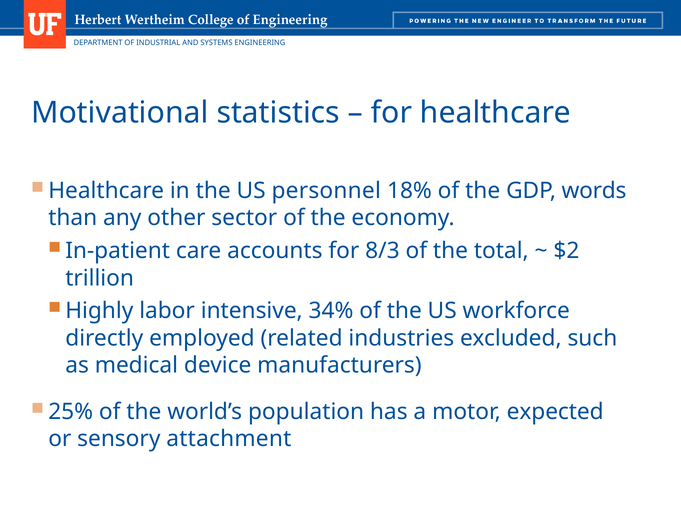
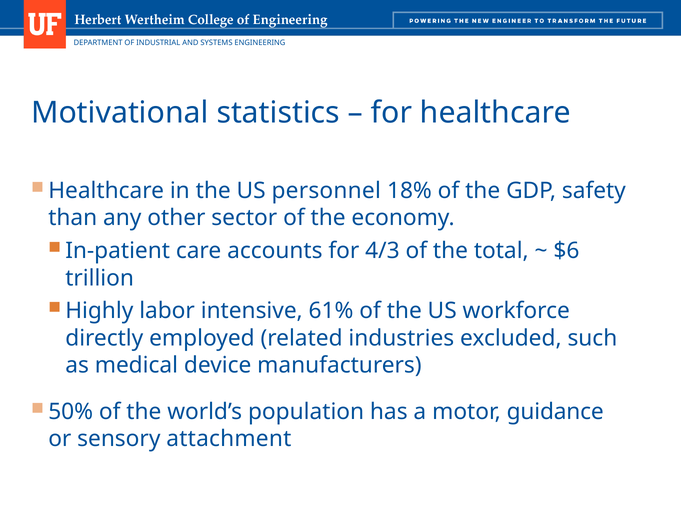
words: words -> safety
8/3: 8/3 -> 4/3
$2: $2 -> $6
34%: 34% -> 61%
25%: 25% -> 50%
expected: expected -> guidance
